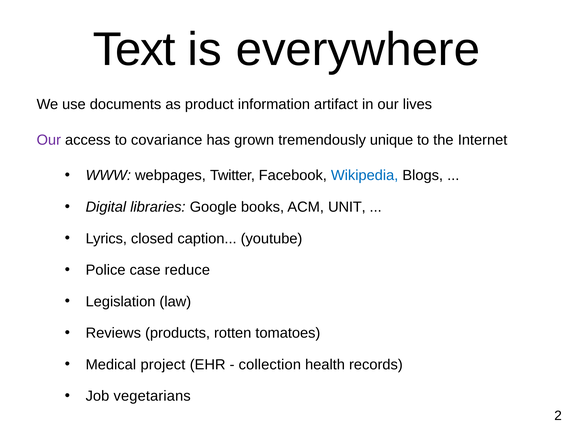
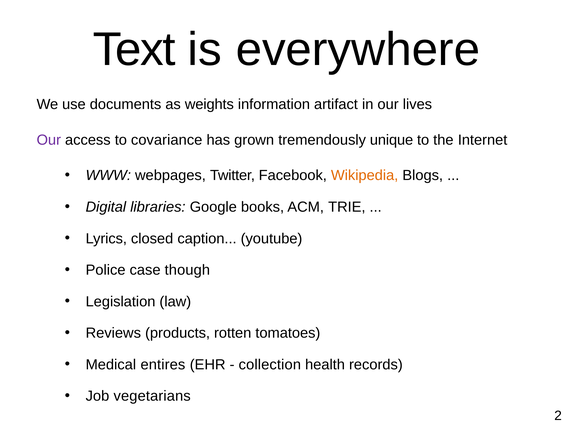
product: product -> weights
Wikipedia colour: blue -> orange
UNIT: UNIT -> TRIE
reduce: reduce -> though
project: project -> entires
